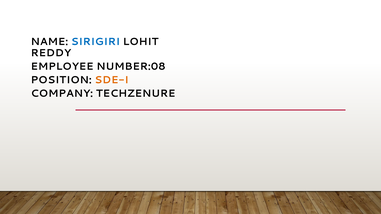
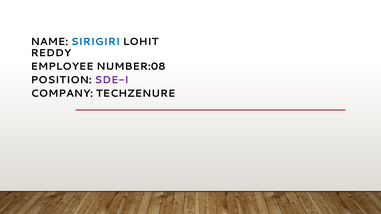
SDE-I colour: orange -> purple
